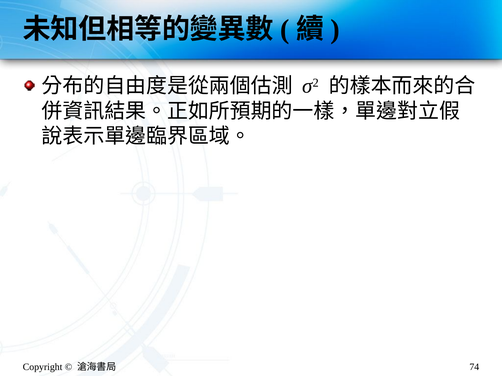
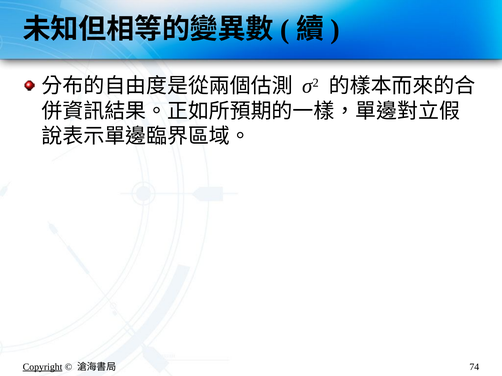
Copyright underline: none -> present
